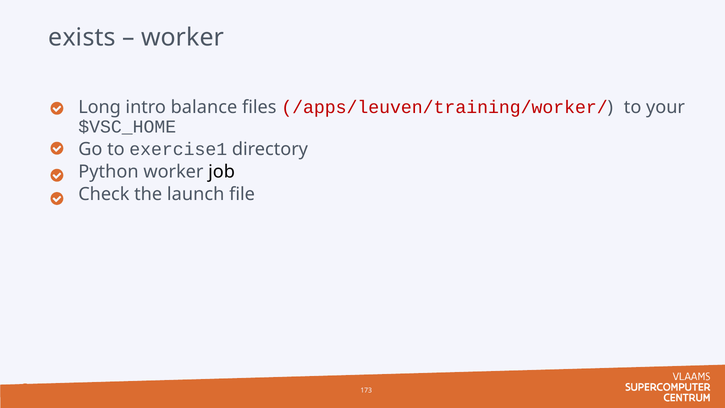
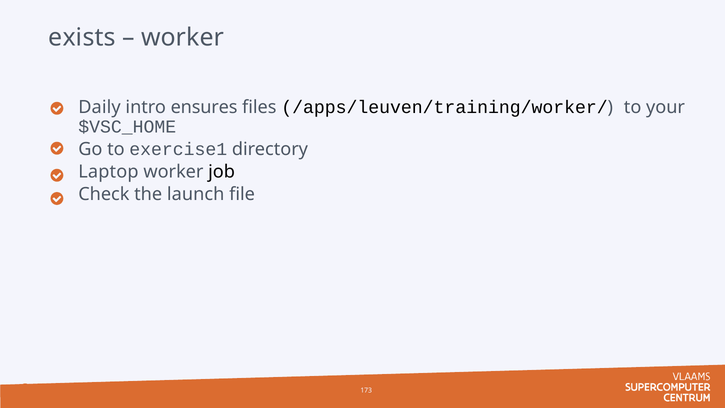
Long: Long -> Daily
balance: balance -> ensures
/apps/leuven/training/worker/ colour: red -> black
Python: Python -> Laptop
